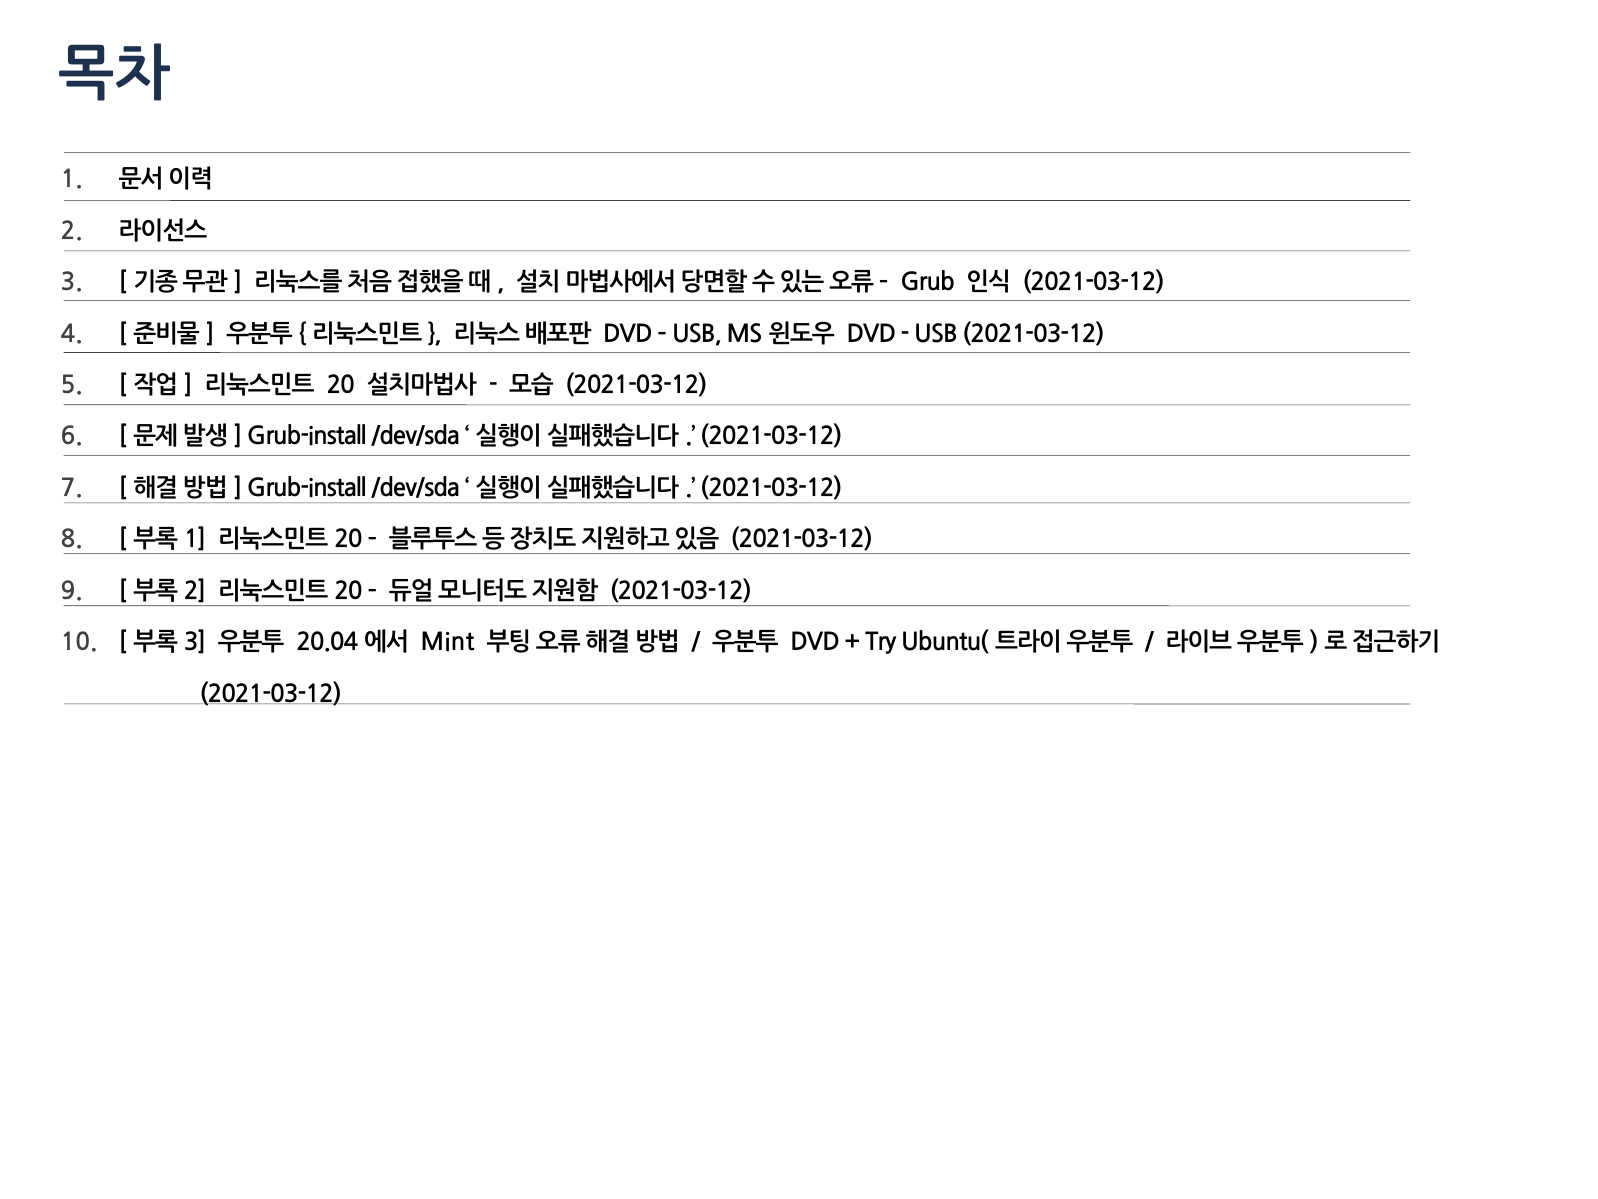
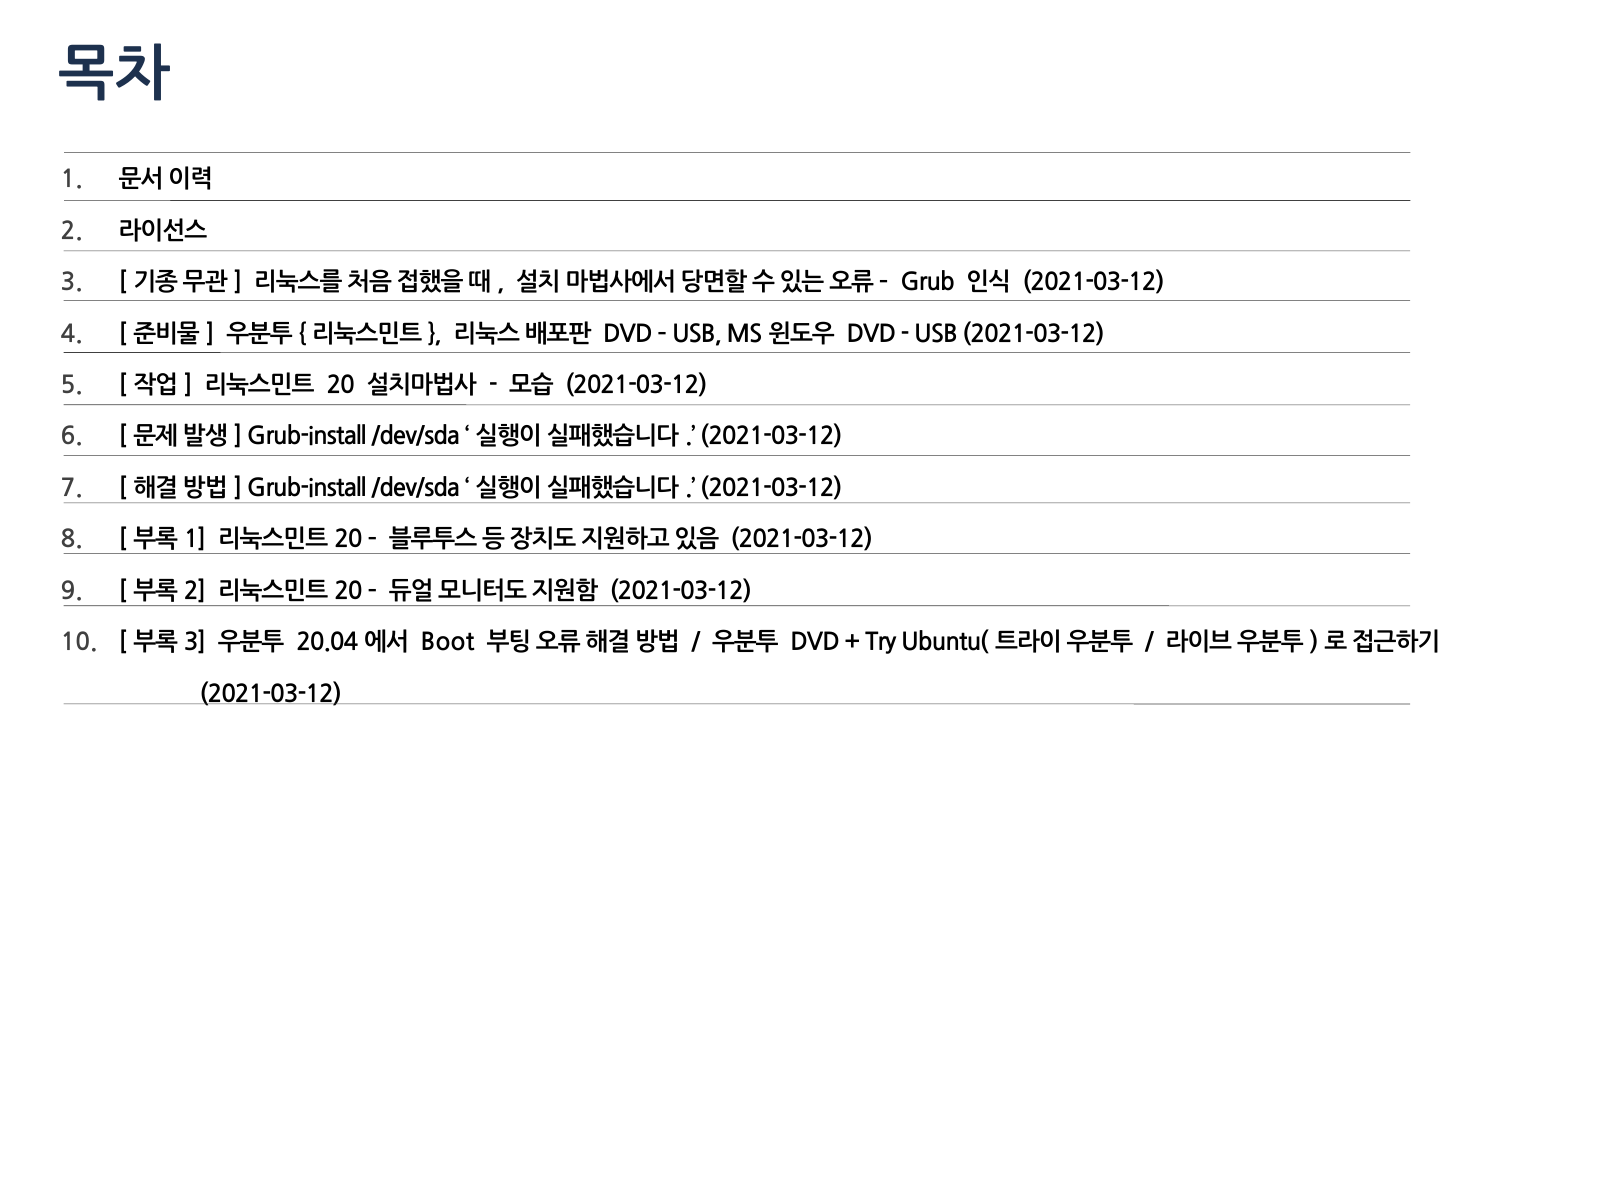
Mint: Mint -> Boot
